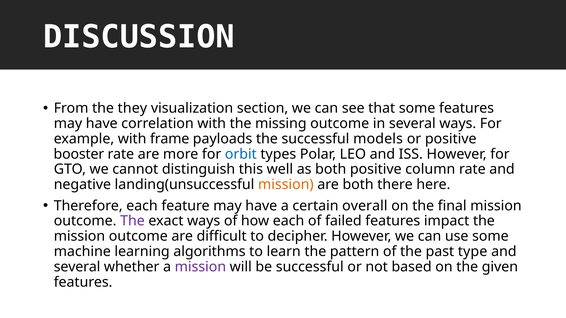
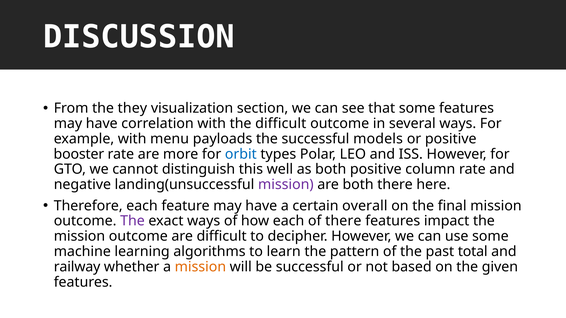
the missing: missing -> difficult
frame: frame -> menu
mission at (286, 185) colour: orange -> purple
of failed: failed -> there
type: type -> total
several at (77, 267): several -> railway
mission at (200, 267) colour: purple -> orange
